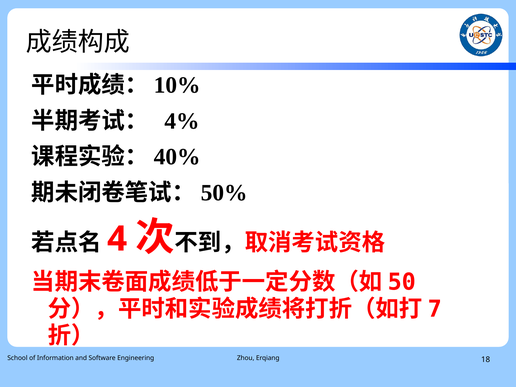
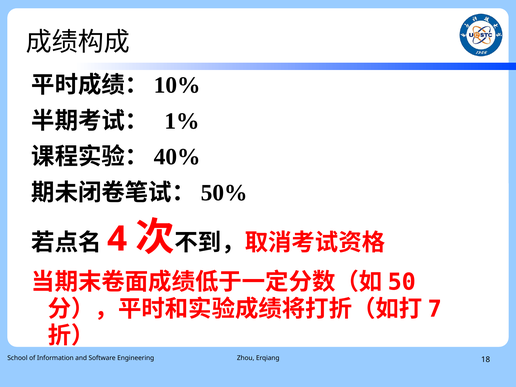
4%: 4% -> 1%
